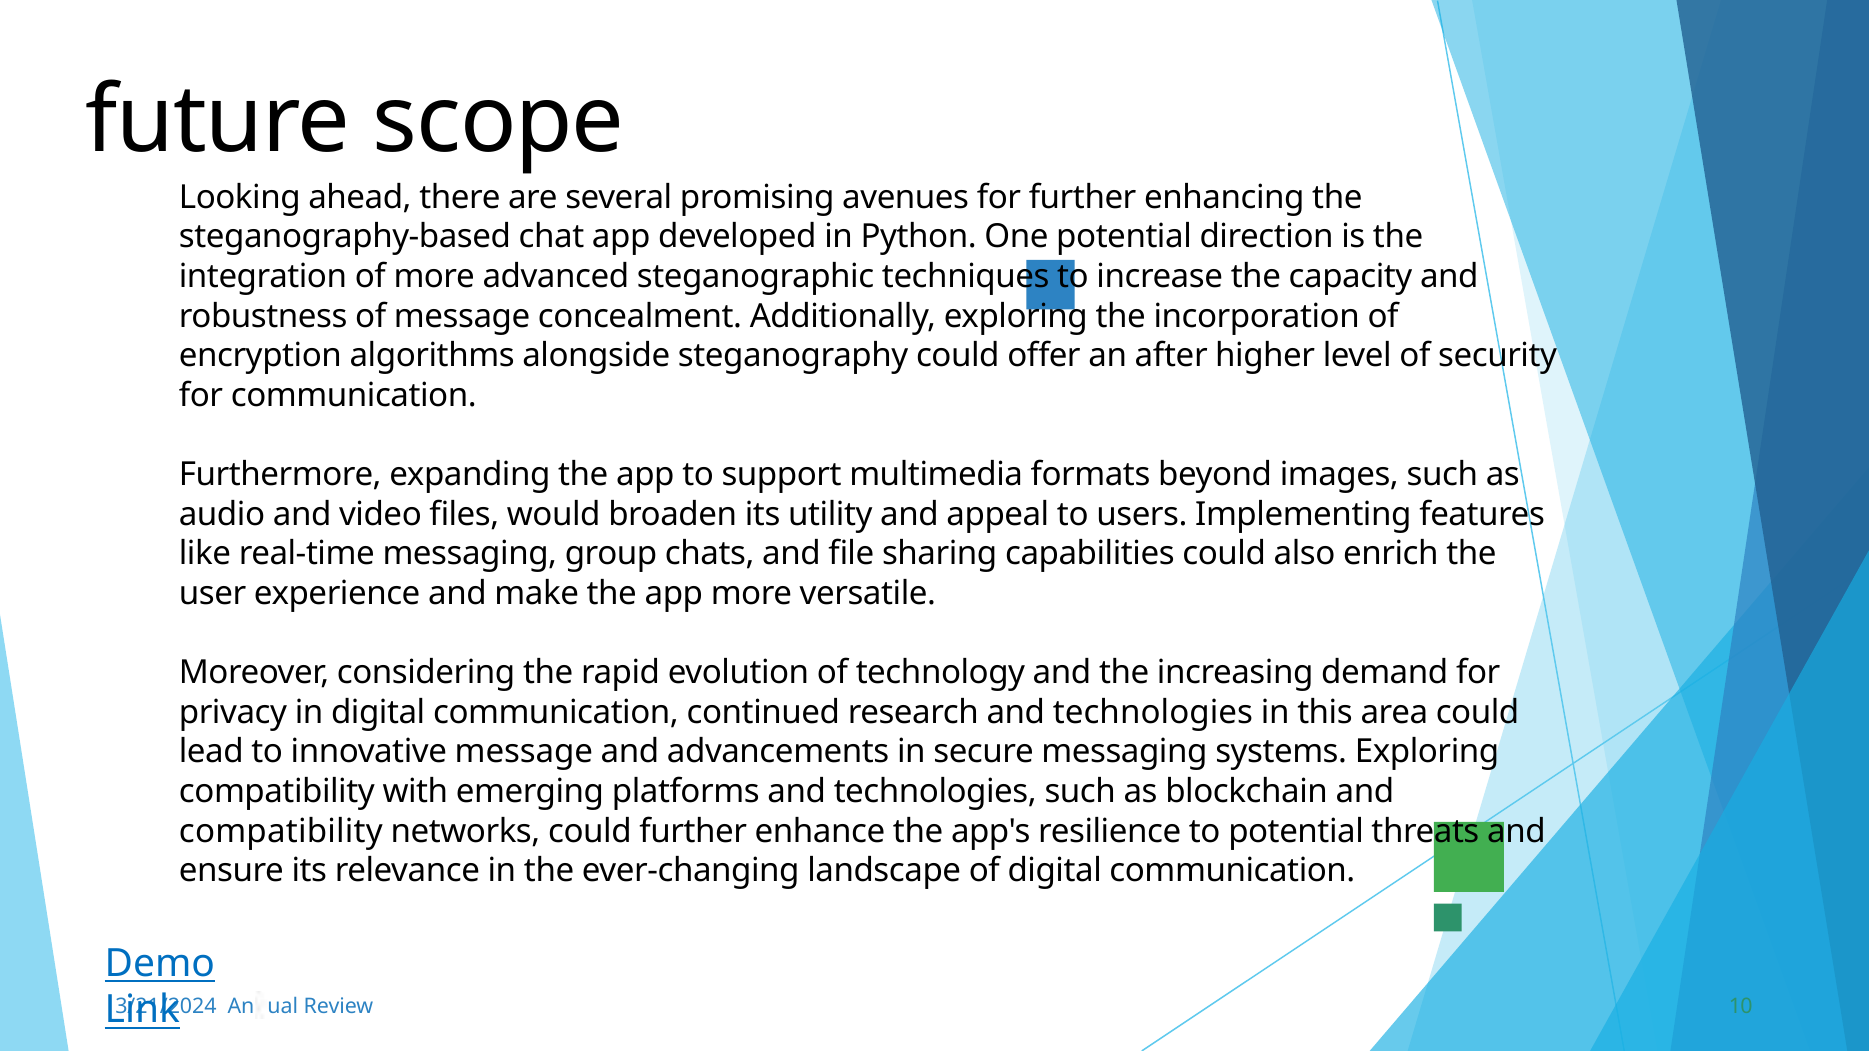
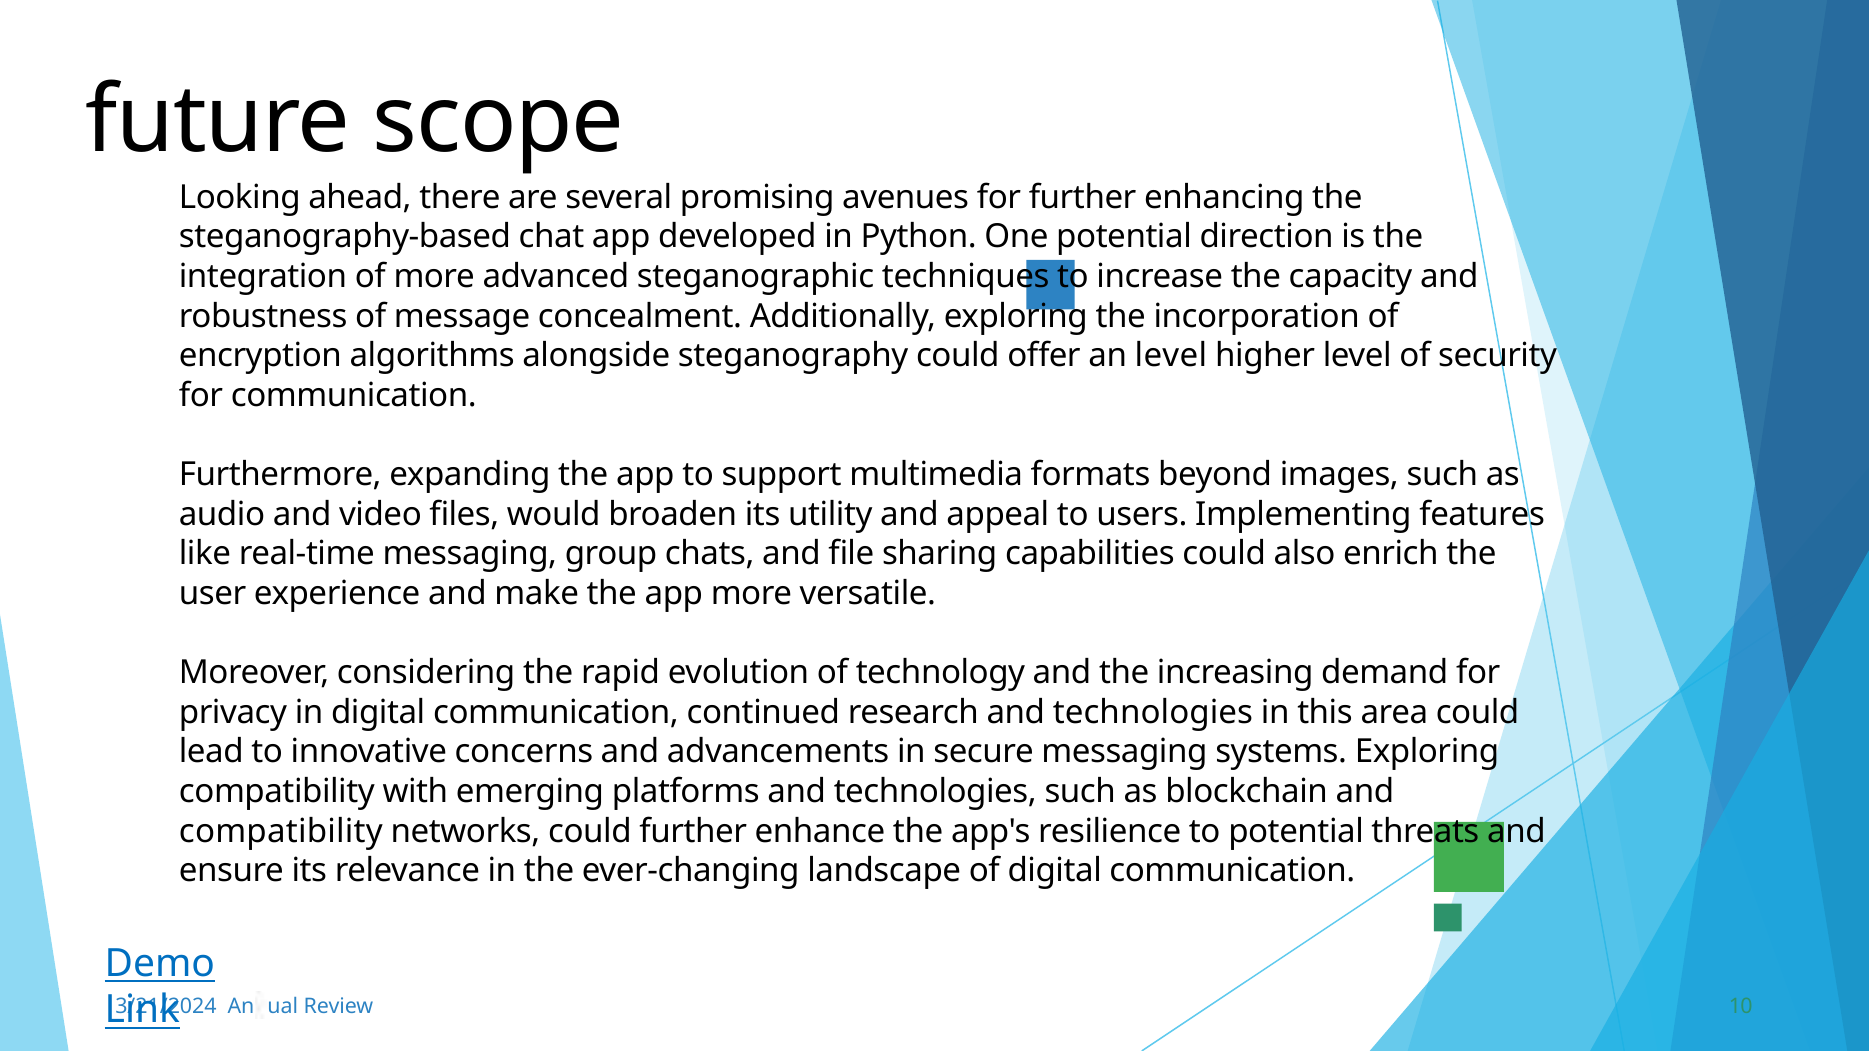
an after: after -> level
innovative message: message -> concerns
